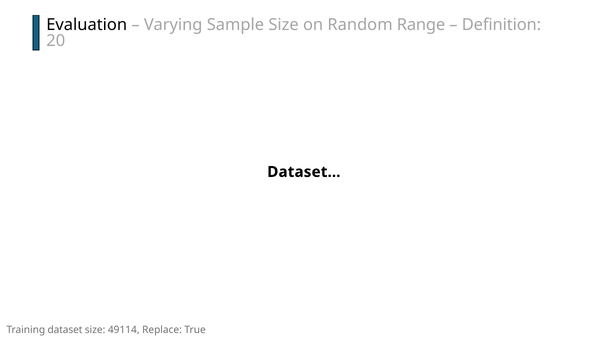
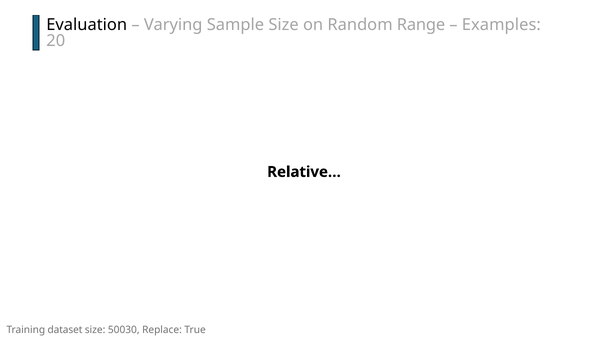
Definition: Definition -> Examples
Dataset…: Dataset… -> Relative…
49114: 49114 -> 50030
